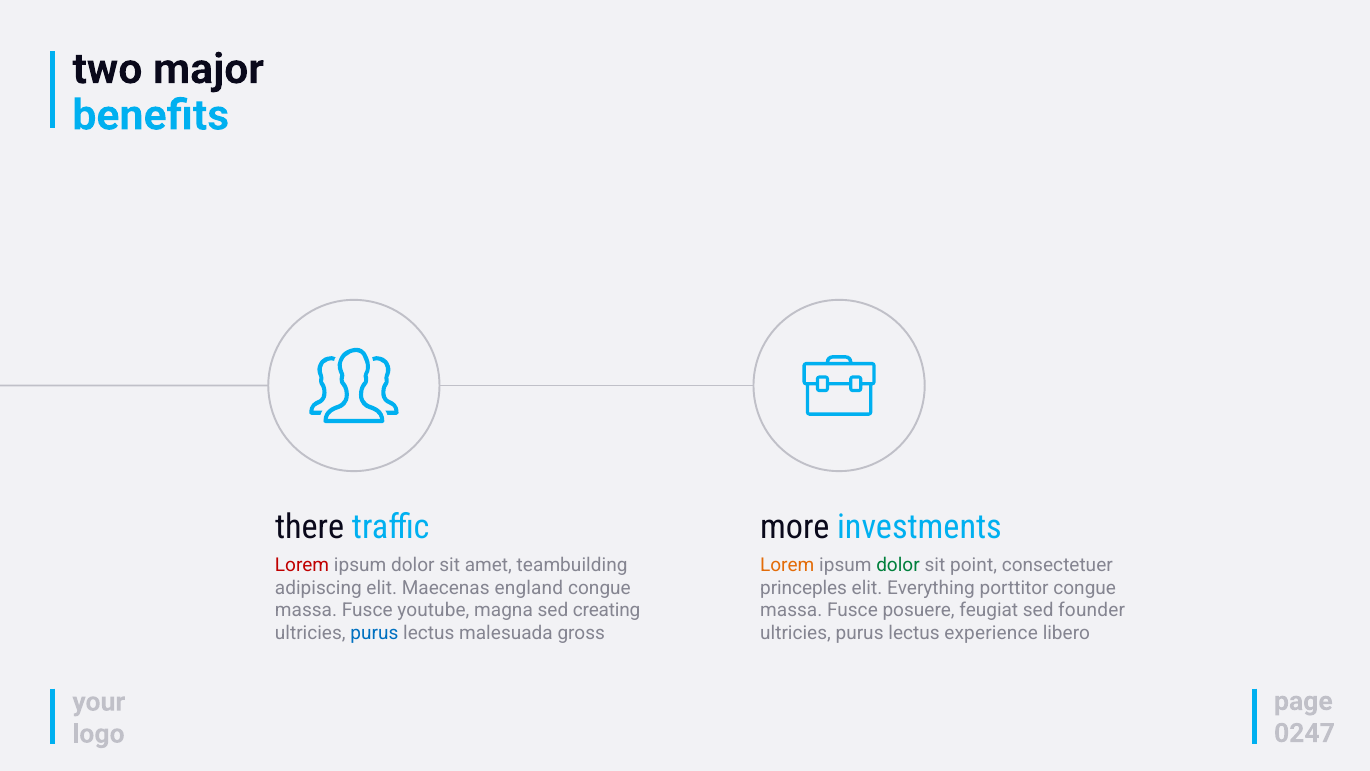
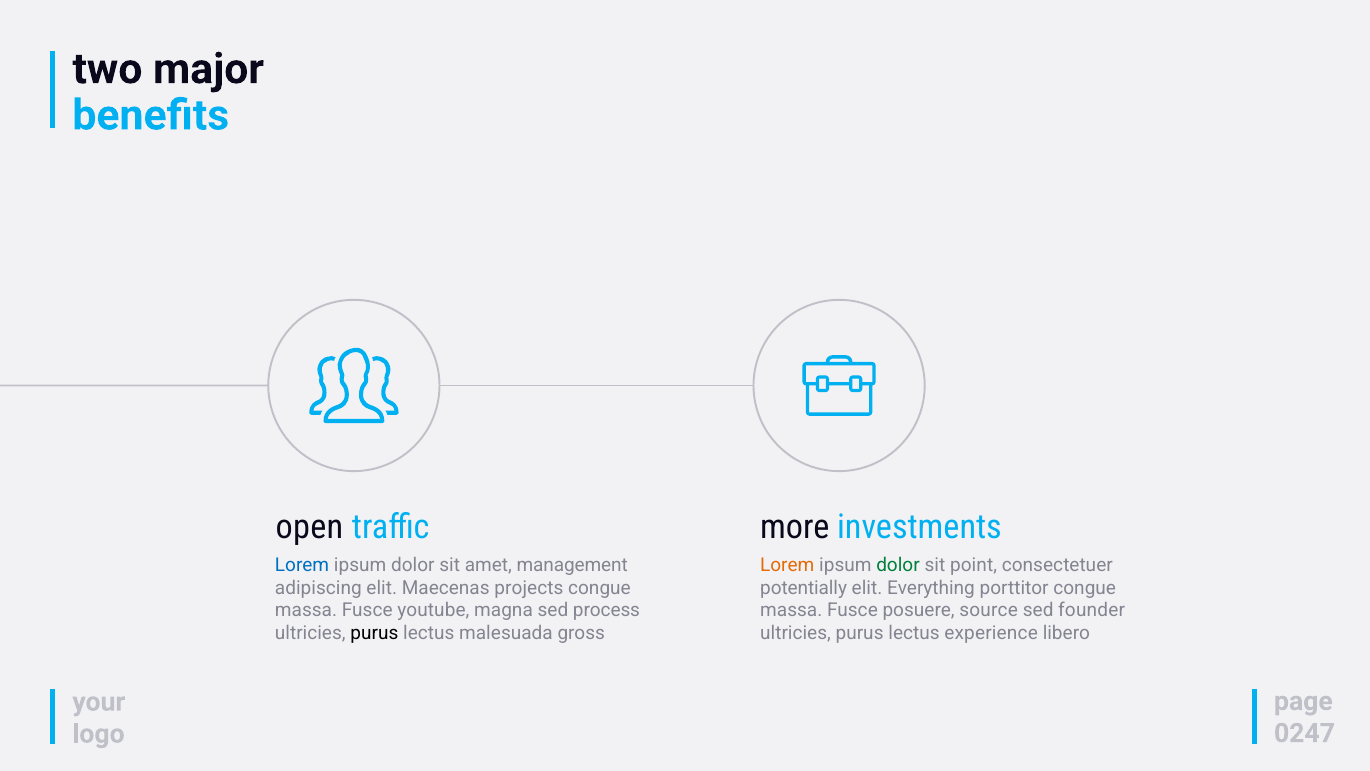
there: there -> open
Lorem at (302, 565) colour: red -> blue
teambuilding: teambuilding -> management
england: england -> projects
princeples: princeples -> potentially
creating: creating -> process
feugiat: feugiat -> source
purus at (374, 633) colour: blue -> black
